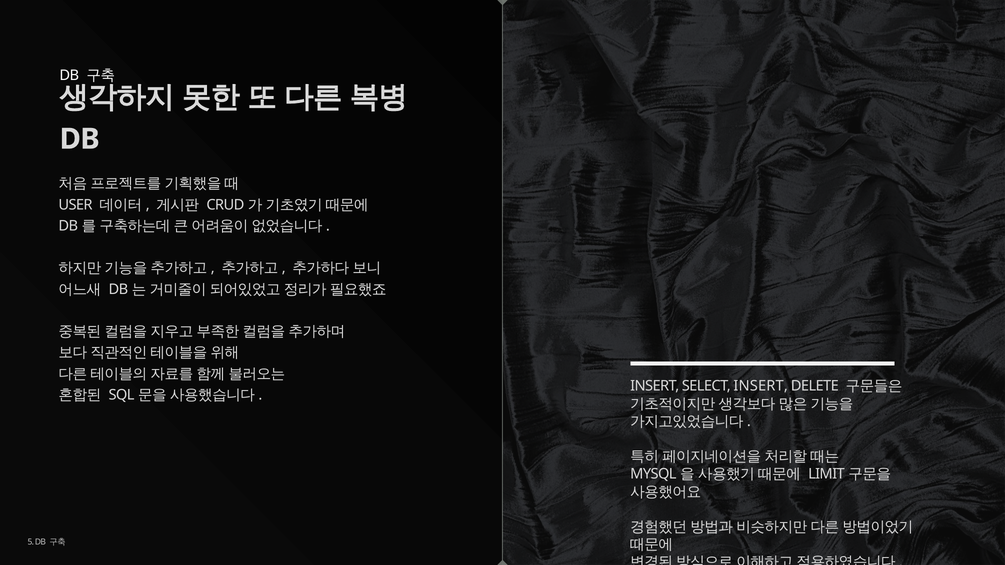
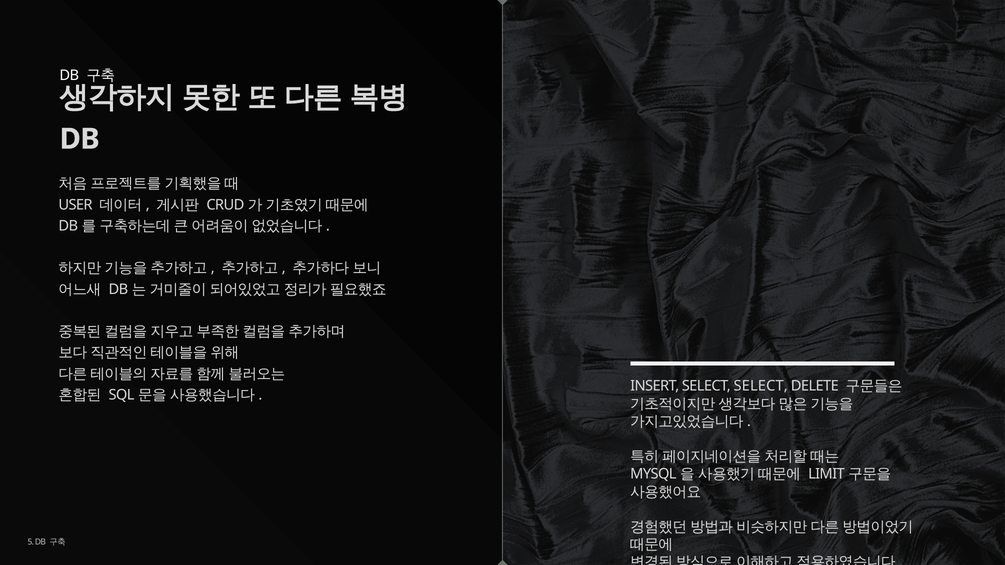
SELECT INSERT: INSERT -> SELECT
